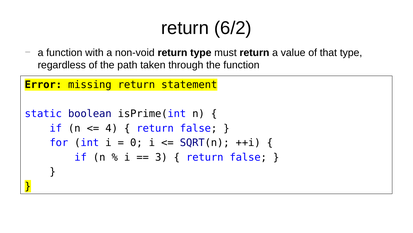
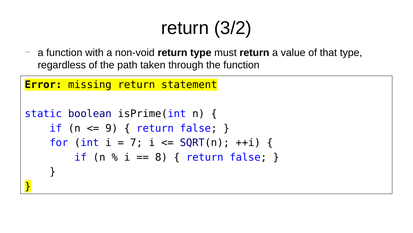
6/2: 6/2 -> 3/2
4: 4 -> 9
0: 0 -> 7
3: 3 -> 8
